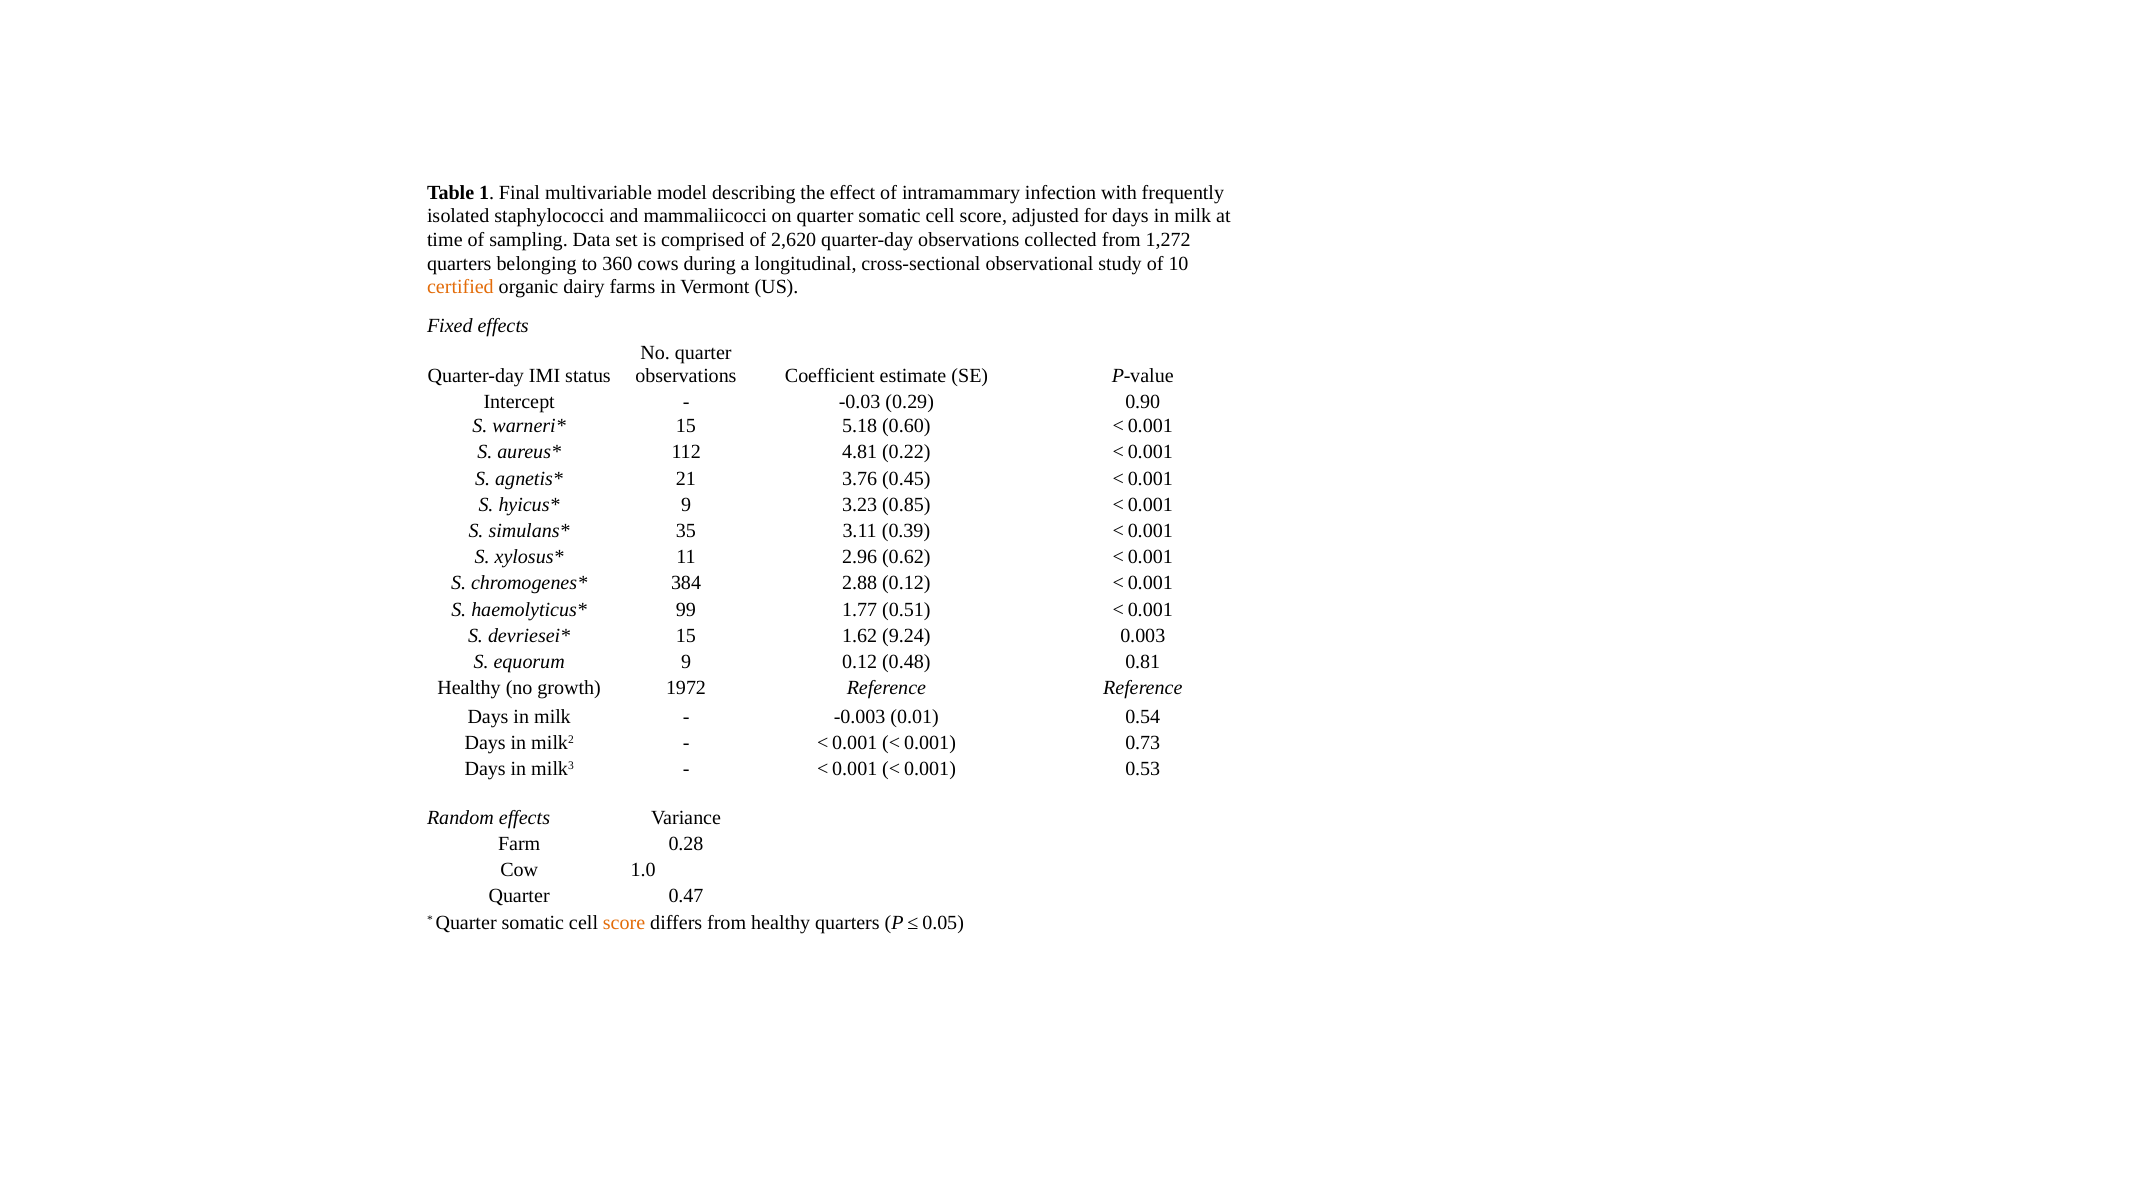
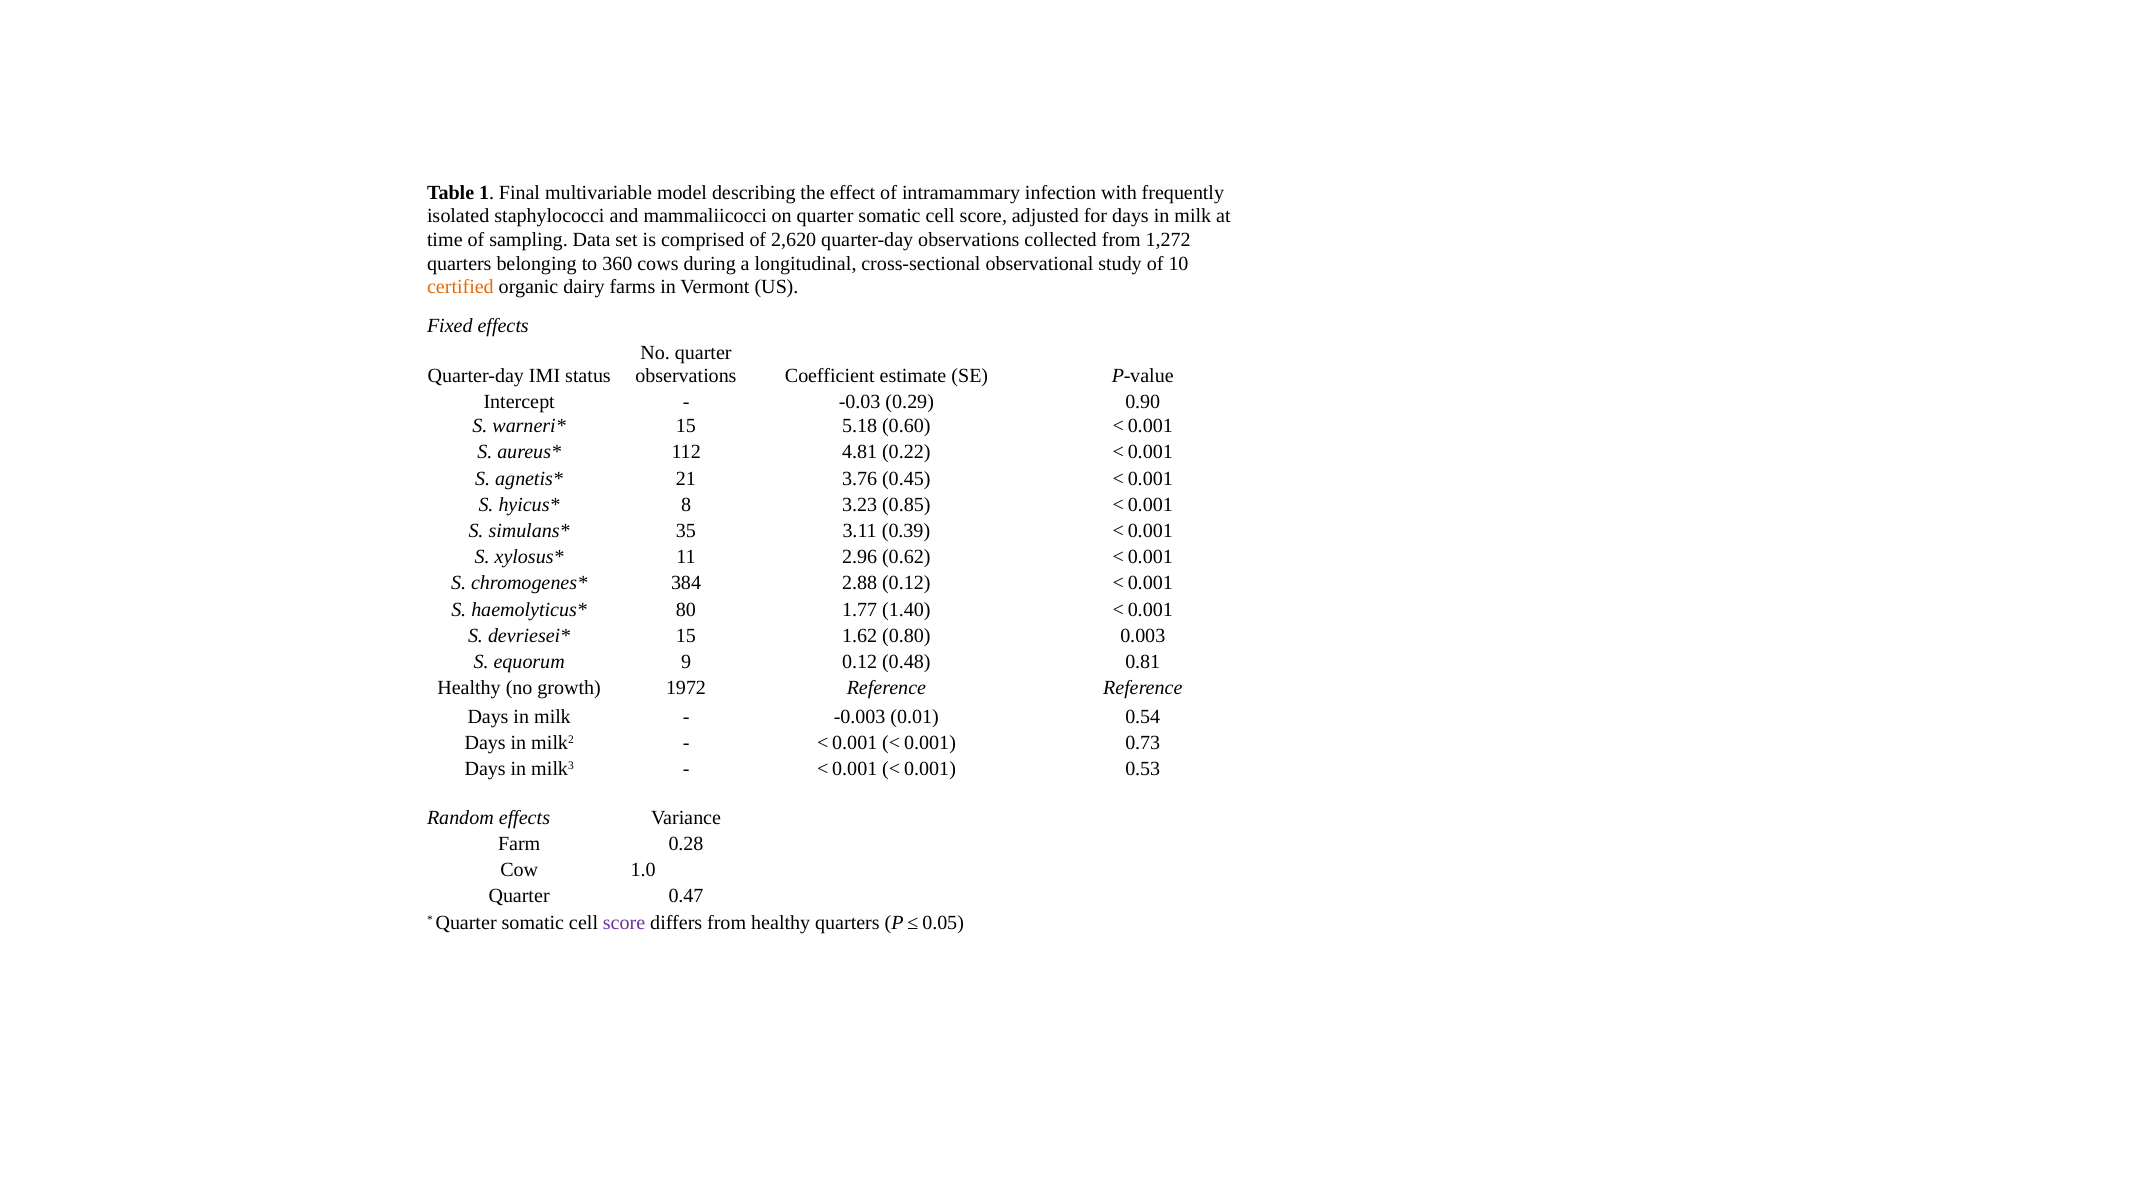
9 at (686, 505): 9 -> 8
99: 99 -> 80
0.51: 0.51 -> 1.40
9.24: 9.24 -> 0.80
score at (624, 923) colour: orange -> purple
